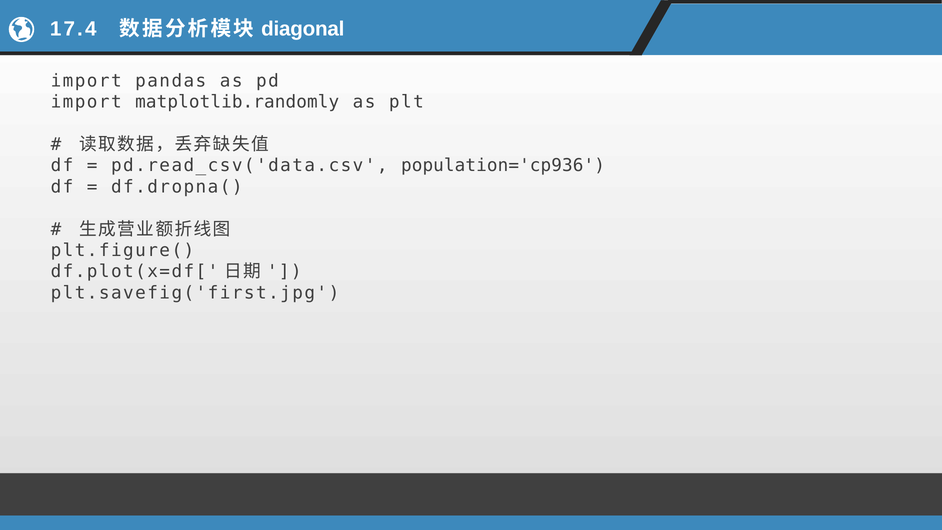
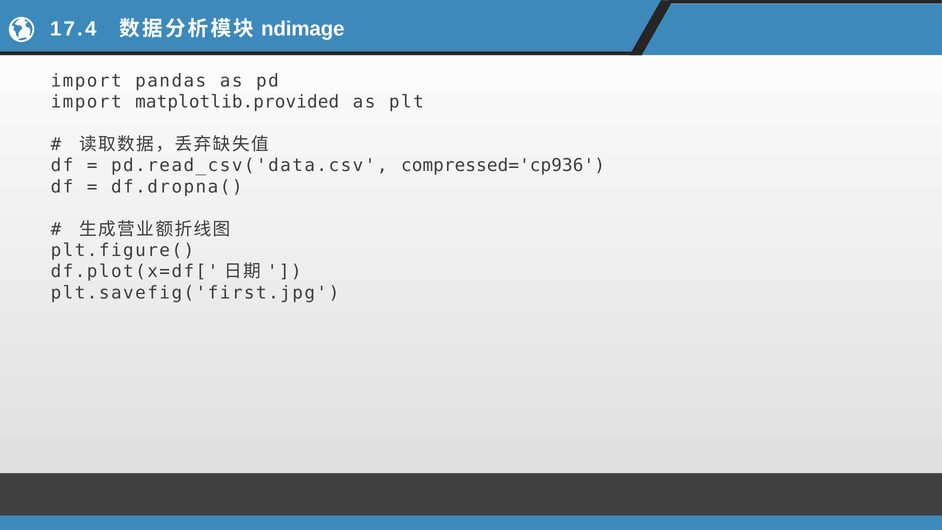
diagonal: diagonal -> ndimage
matplotlib.randomly: matplotlib.randomly -> matplotlib.provided
population='cp936: population='cp936 -> compressed='cp936
